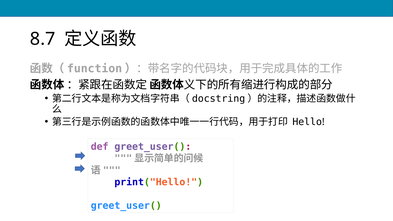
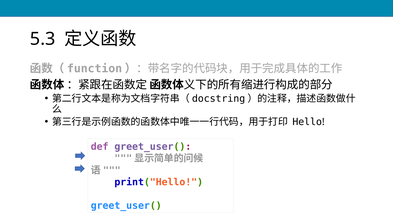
8.7: 8.7 -> 5.3
